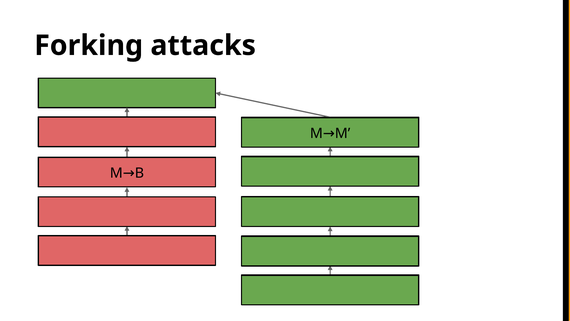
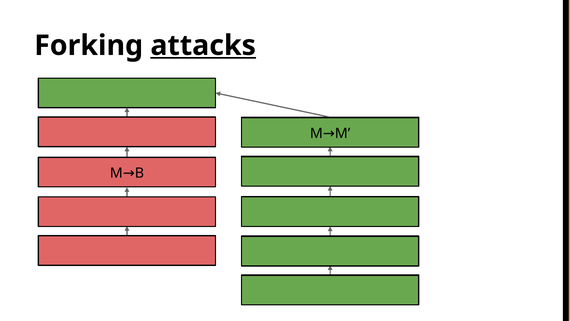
attacks underline: none -> present
